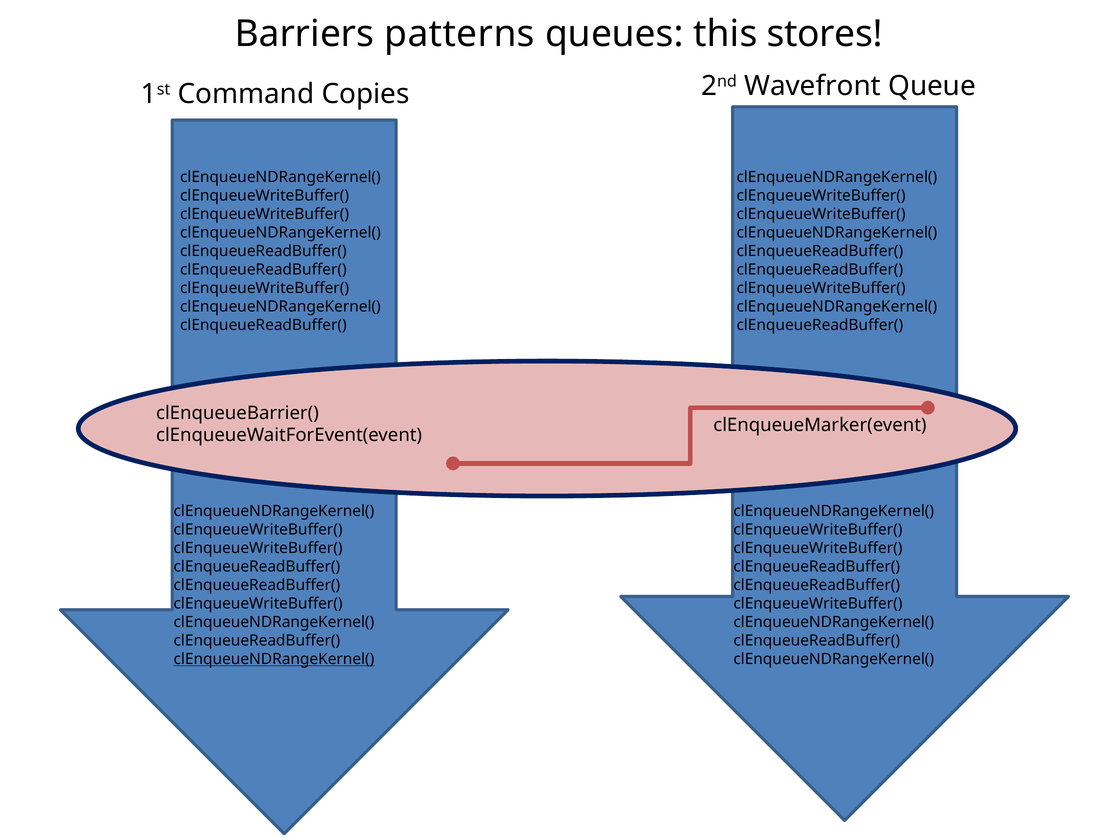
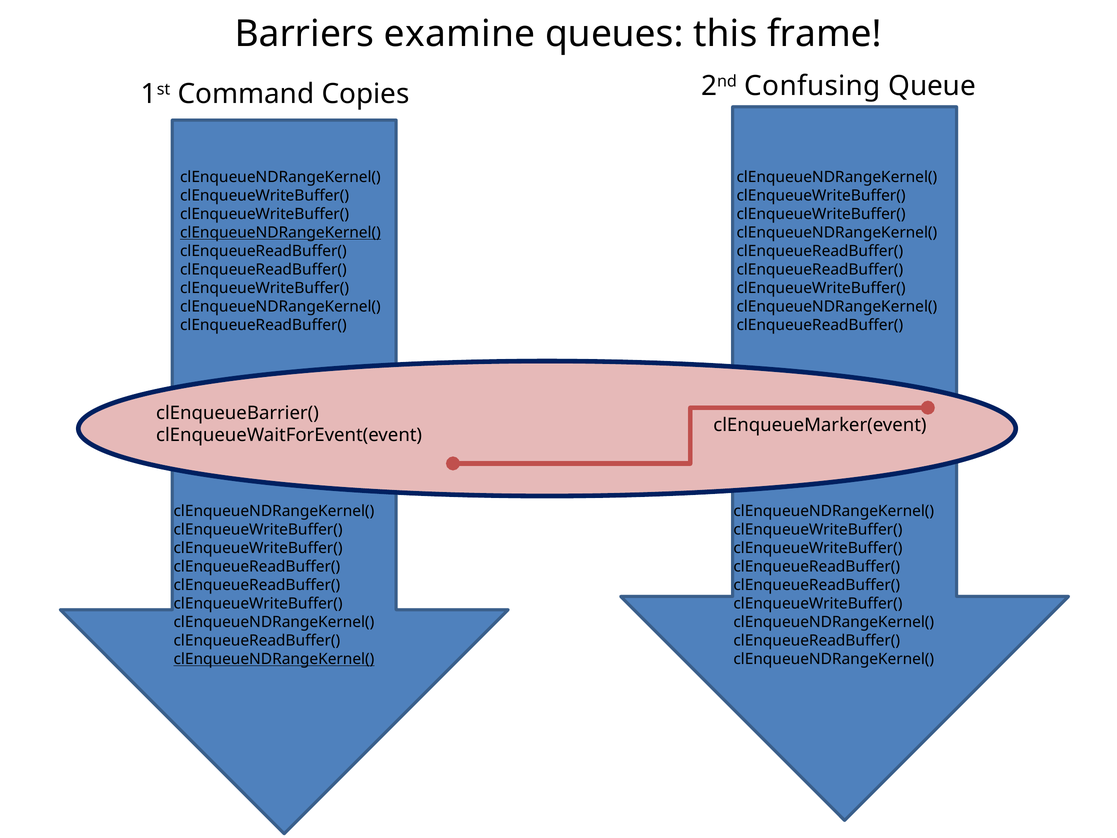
patterns: patterns -> examine
stores: stores -> frame
Wavefront: Wavefront -> Confusing
clEnqueueNDRangeKernel( at (280, 232) underline: none -> present
